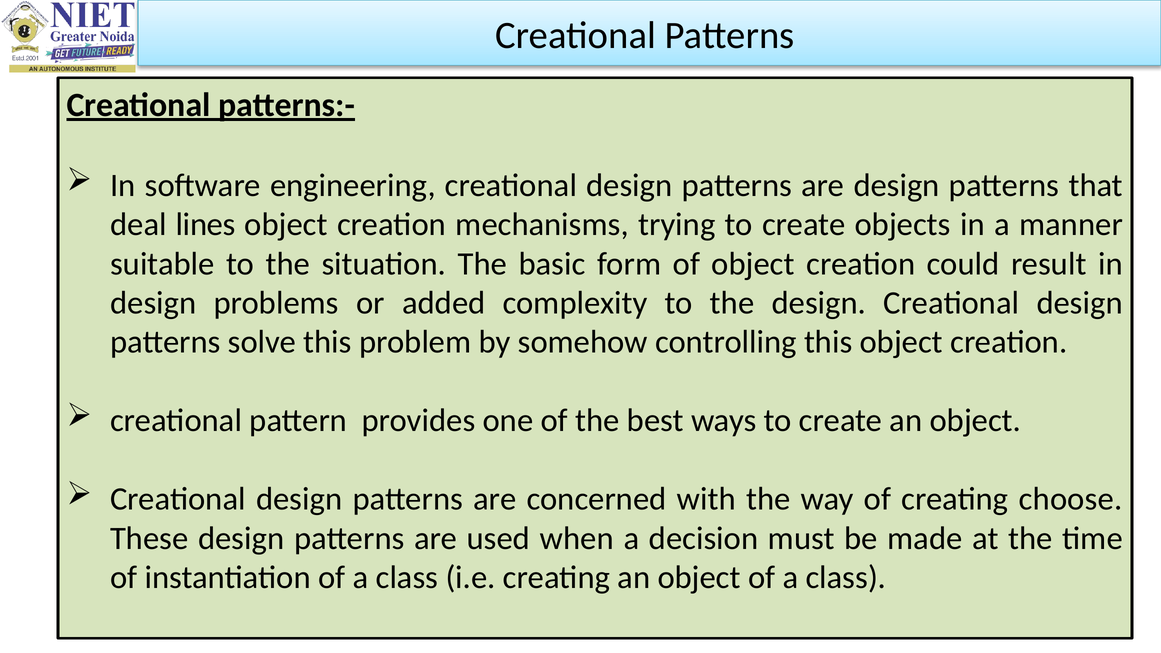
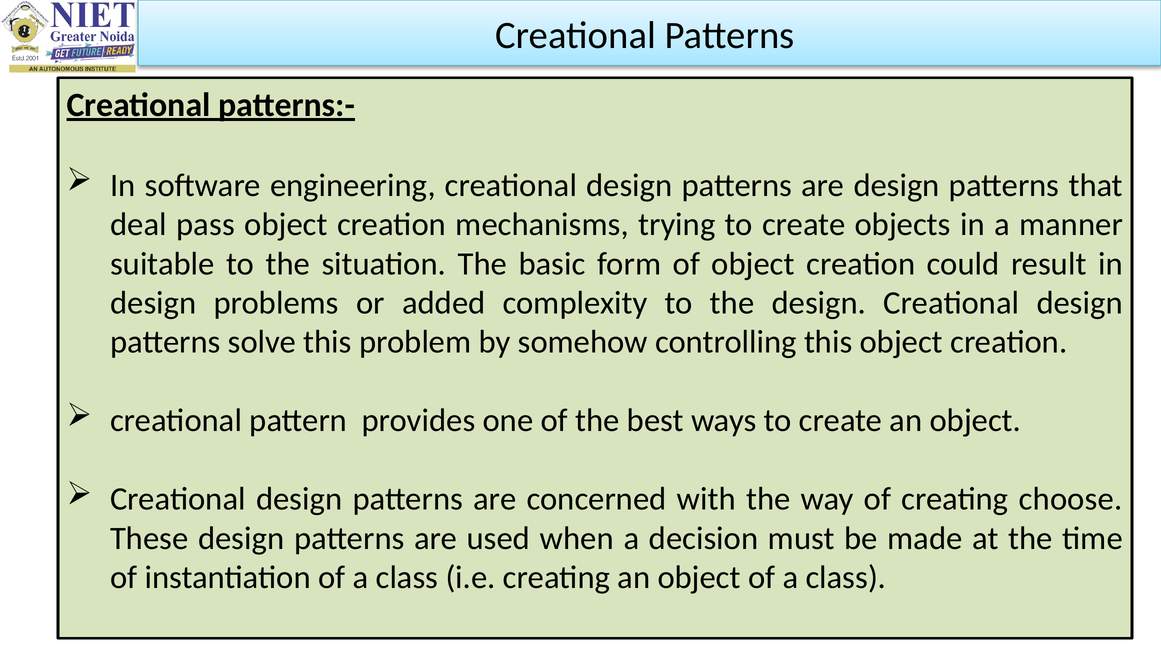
lines: lines -> pass
